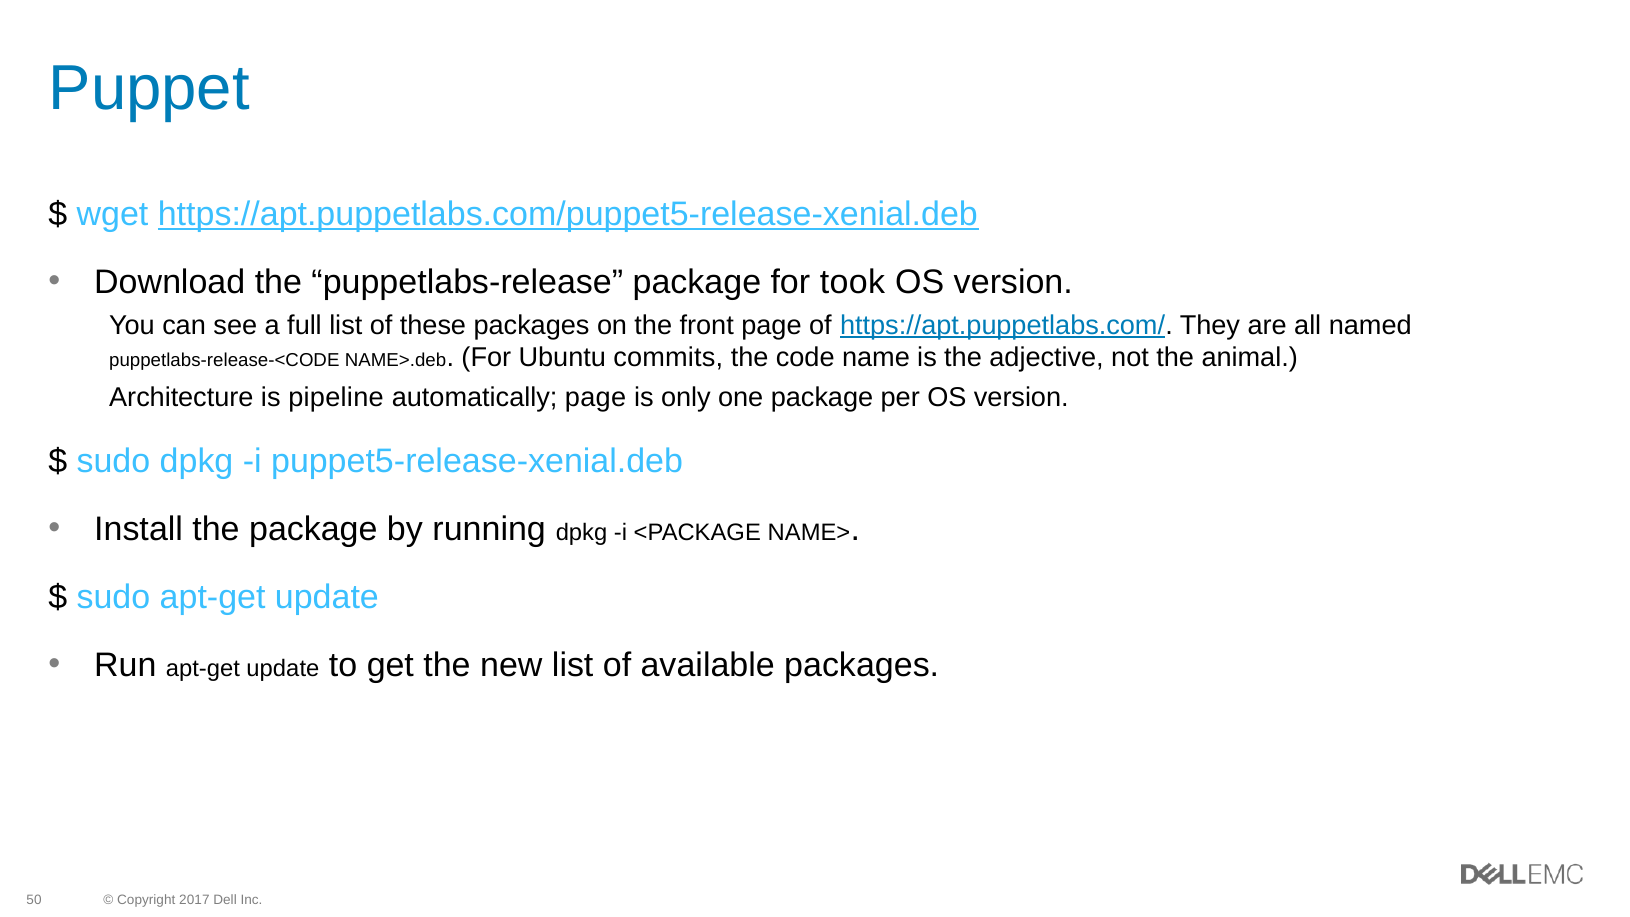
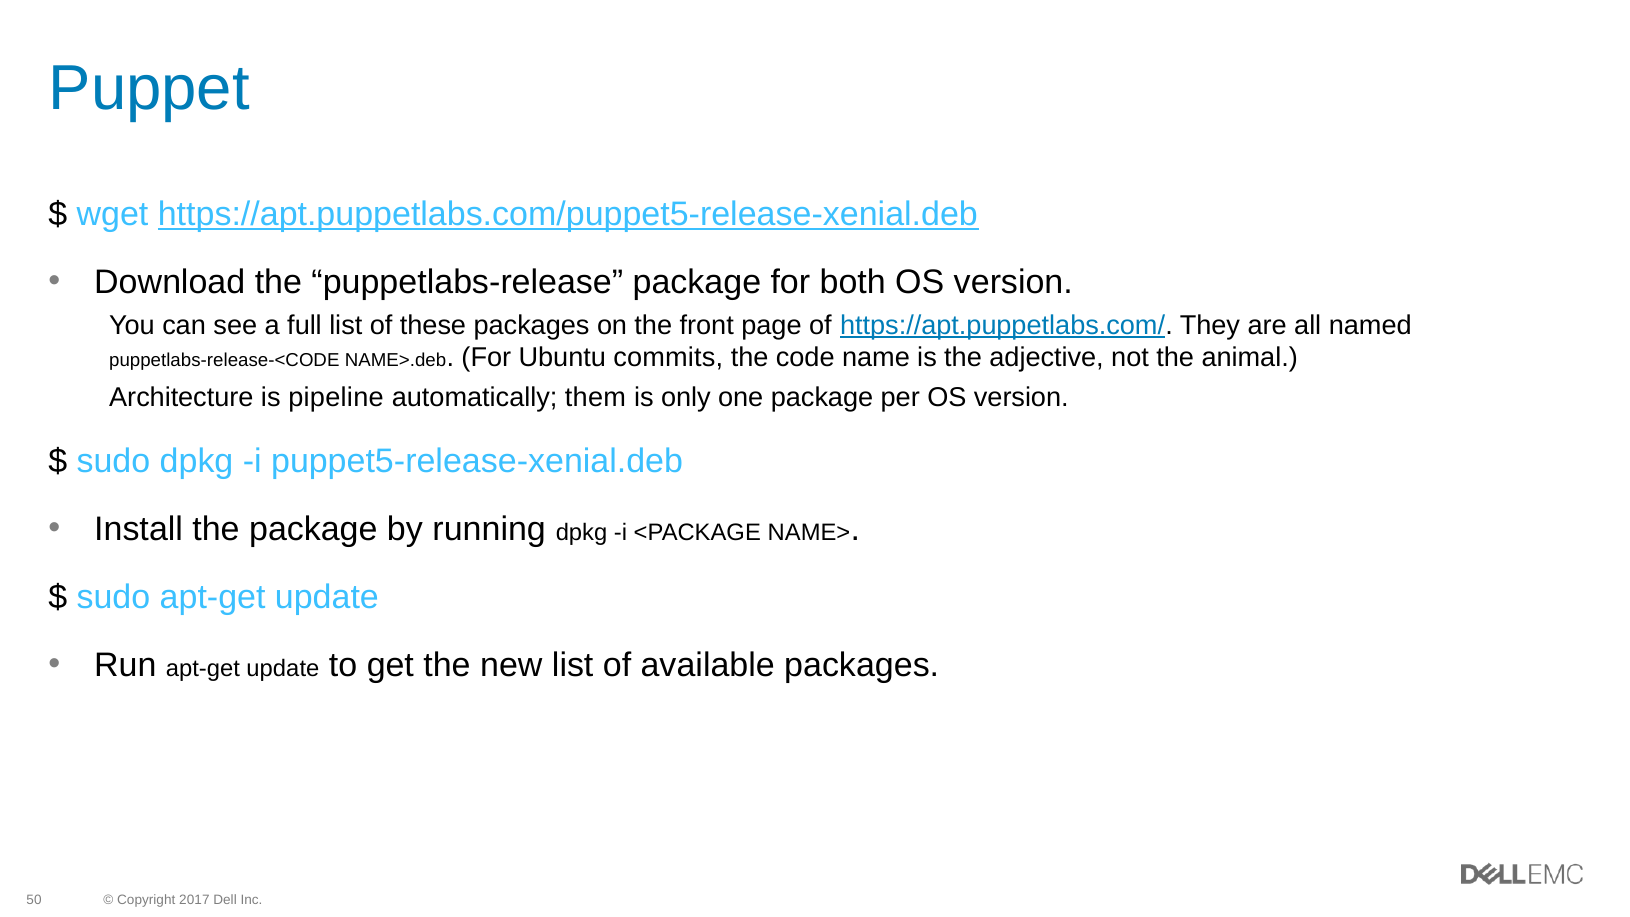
took: took -> both
automatically page: page -> them
